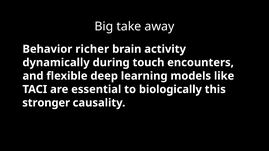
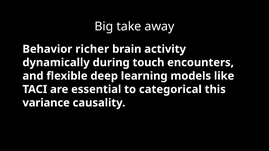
biologically: biologically -> categorical
stronger: stronger -> variance
